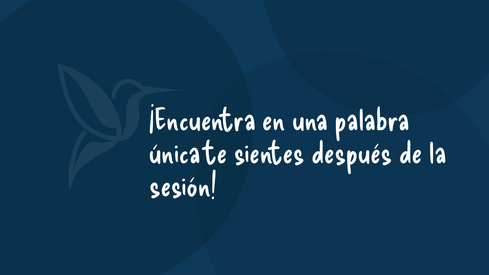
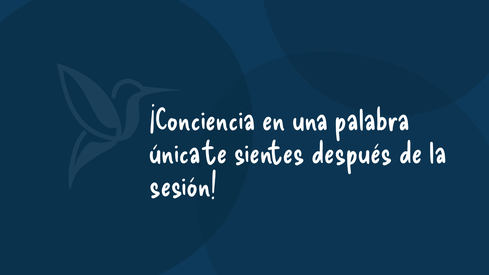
¡Encuentra: ¡Encuentra -> ¡Conciencia
